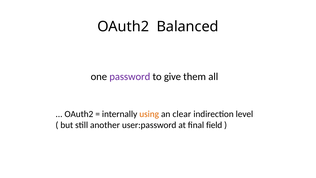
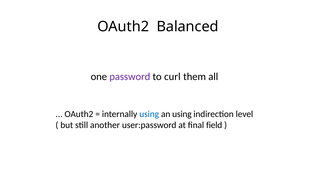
give: give -> curl
using at (149, 114) colour: orange -> blue
an clear: clear -> using
